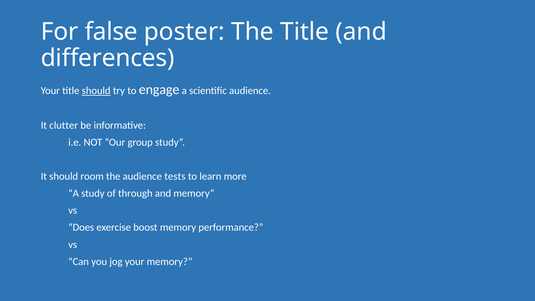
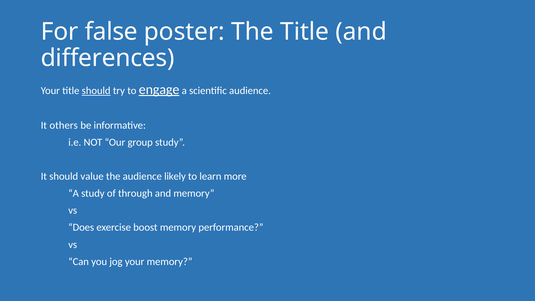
engage underline: none -> present
clutter: clutter -> others
room: room -> value
tests: tests -> likely
